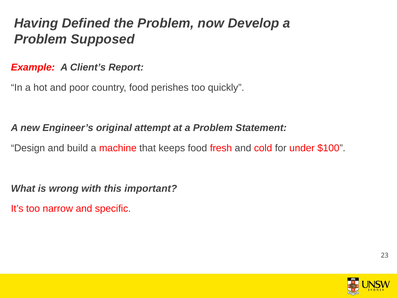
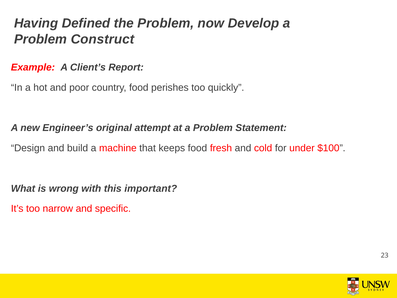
Supposed: Supposed -> Construct
